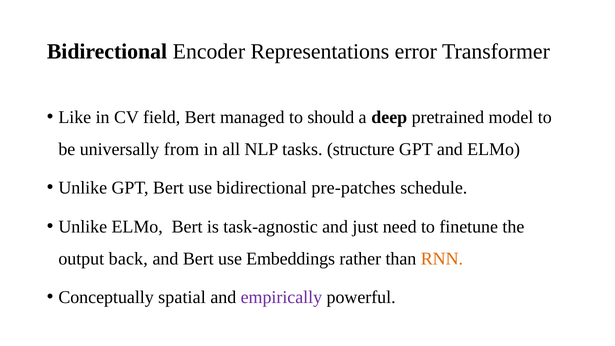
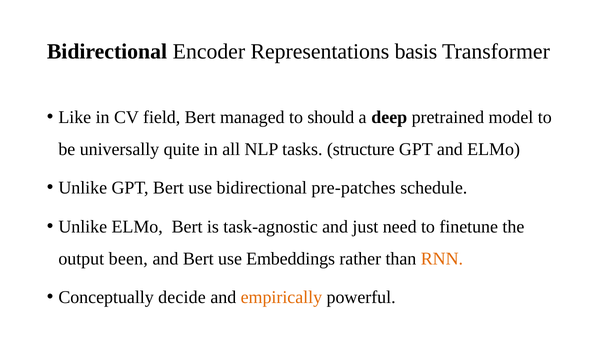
error: error -> basis
from: from -> quite
back: back -> been
spatial: spatial -> decide
empirically colour: purple -> orange
